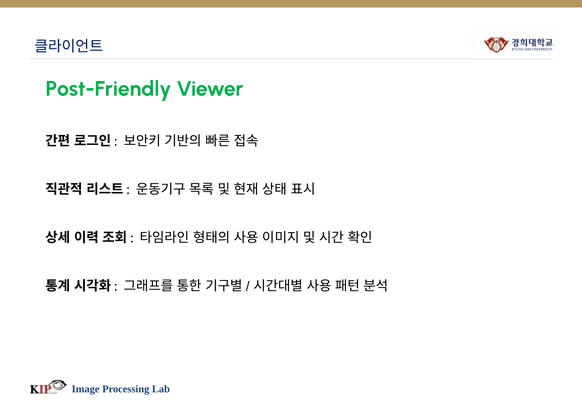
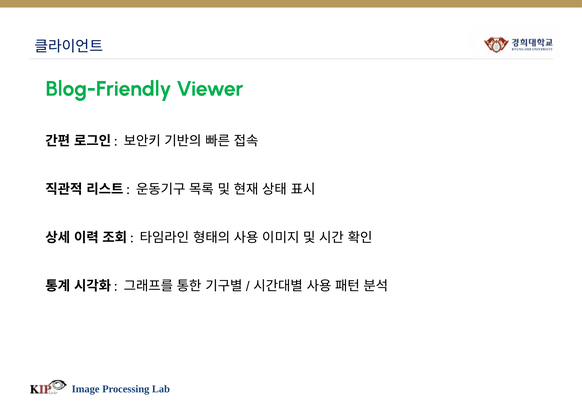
Post-Friendly: Post-Friendly -> Blog-Friendly
